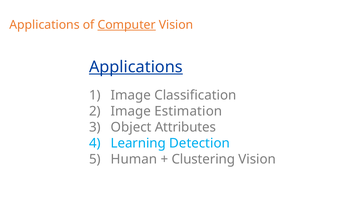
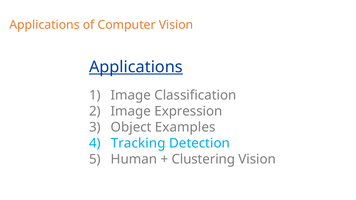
Computer underline: present -> none
Estimation: Estimation -> Expression
Attributes: Attributes -> Examples
Learning: Learning -> Tracking
